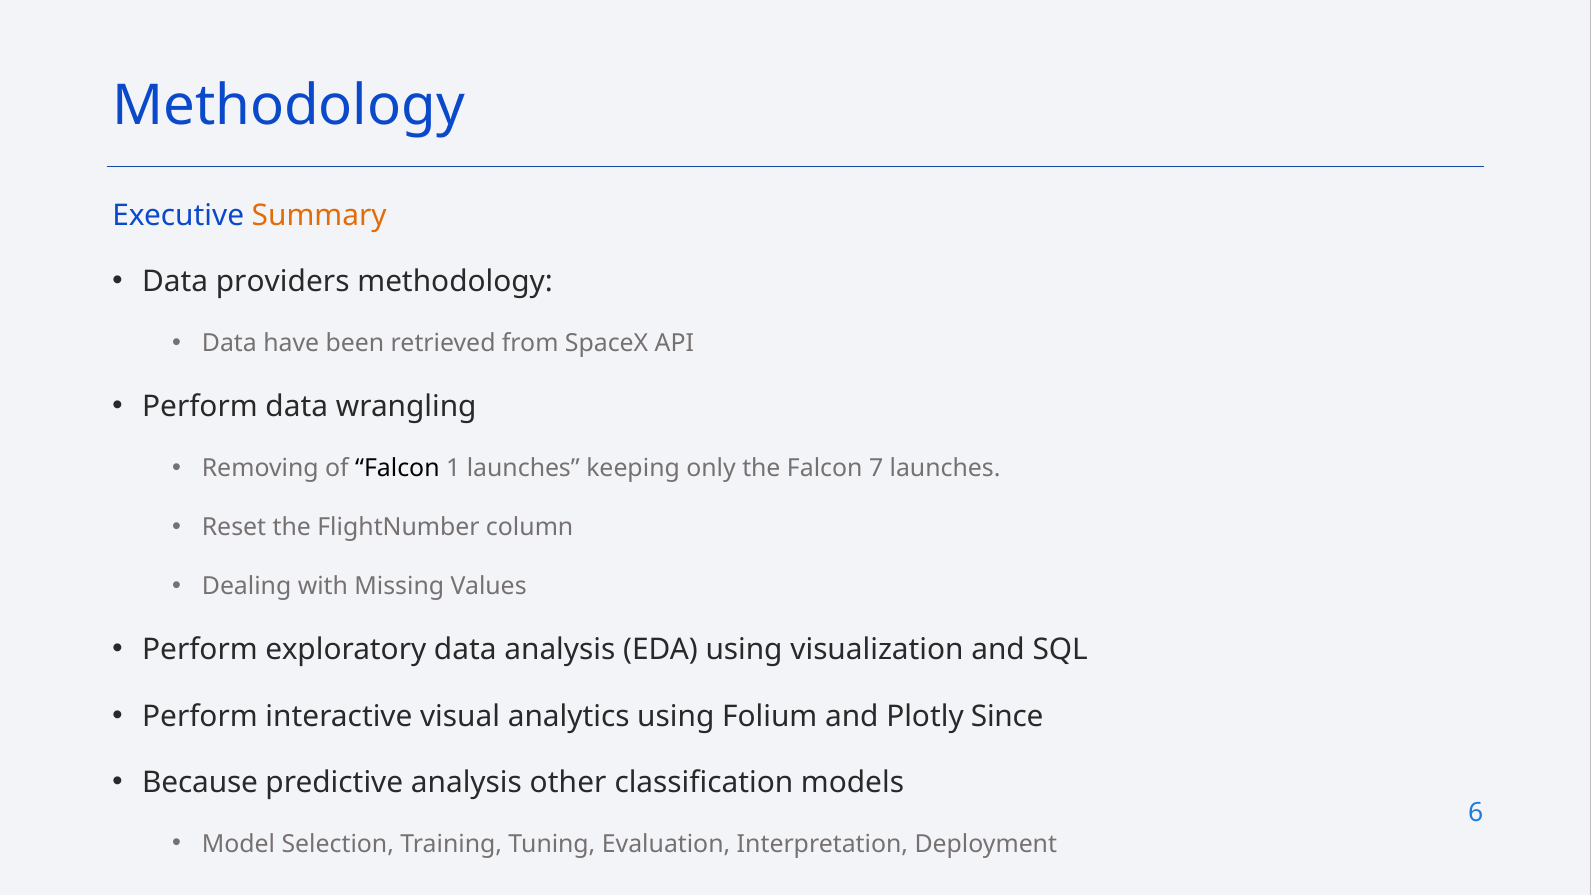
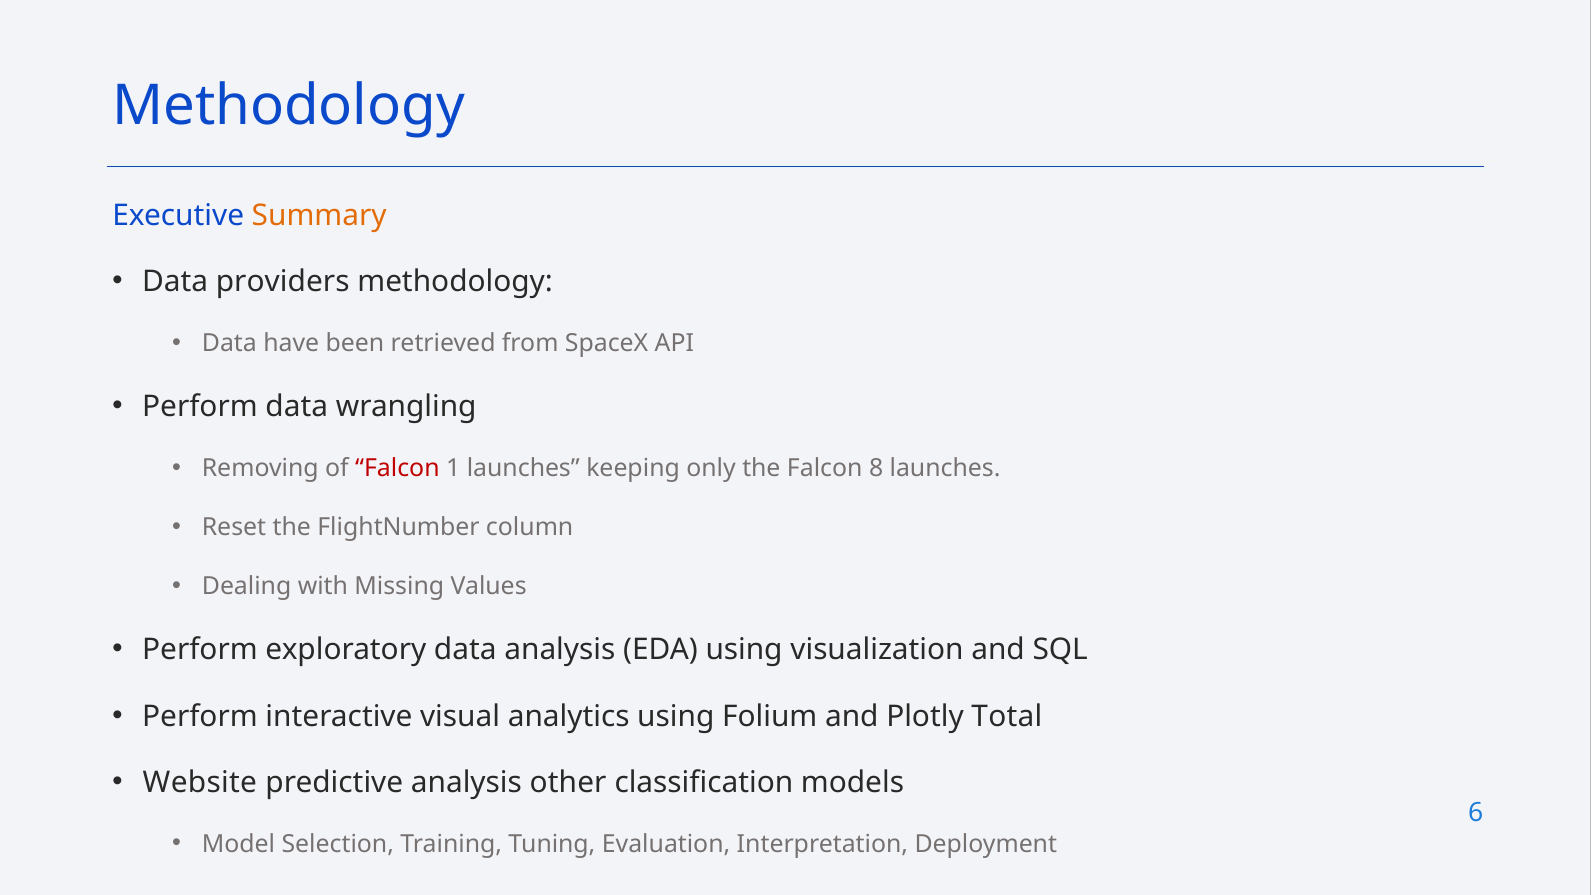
Falcon at (397, 468) colour: black -> red
7: 7 -> 8
Since: Since -> Total
Because: Because -> Website
